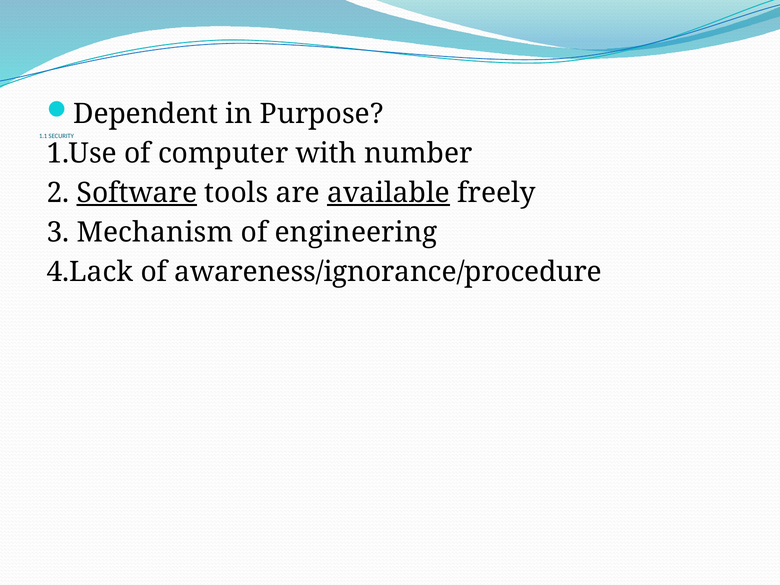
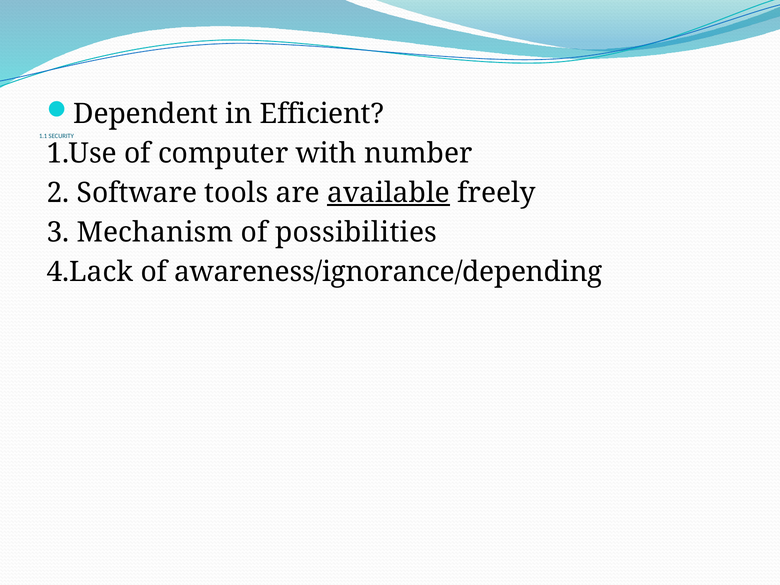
Purpose: Purpose -> Efficient
Software underline: present -> none
engineering: engineering -> possibilities
awareness/ignorance/procedure: awareness/ignorance/procedure -> awareness/ignorance/depending
